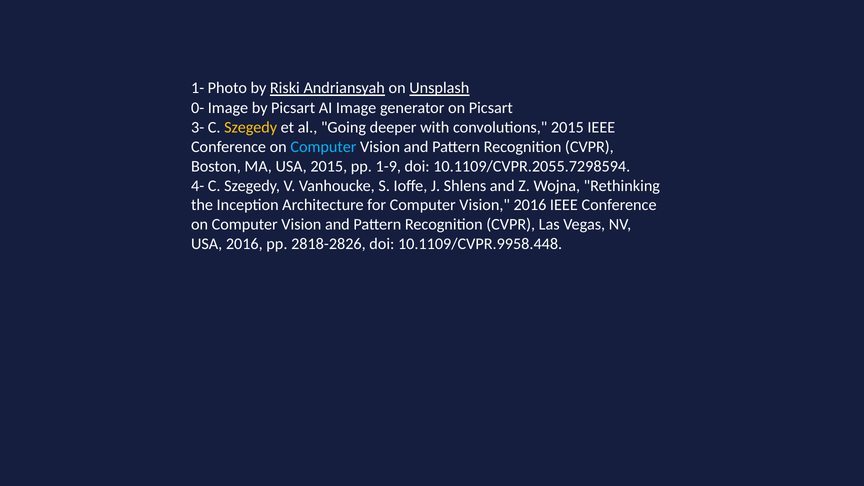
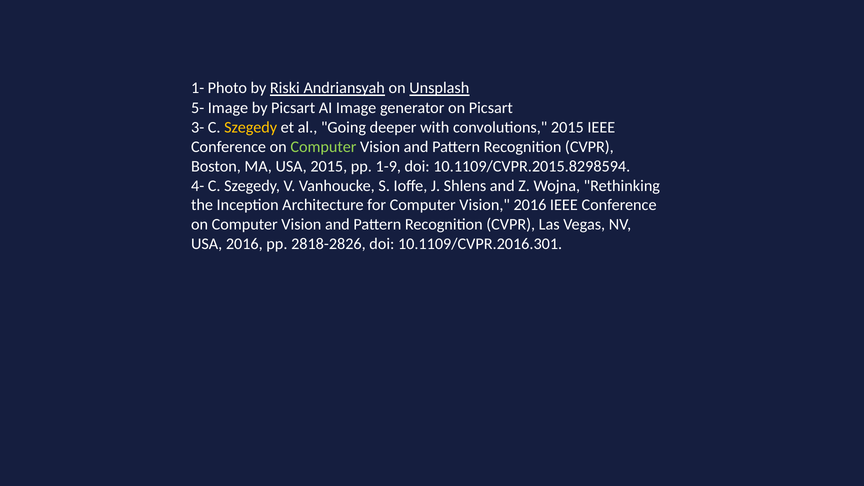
0-: 0- -> 5-
Computer at (323, 147) colour: light blue -> light green
10.1109/CVPR.2055.7298594: 10.1109/CVPR.2055.7298594 -> 10.1109/CVPR.2015.8298594
10.1109/CVPR.9958.448: 10.1109/CVPR.9958.448 -> 10.1109/CVPR.2016.301
